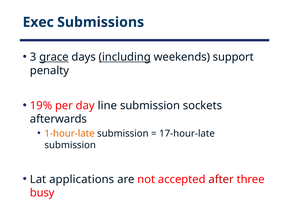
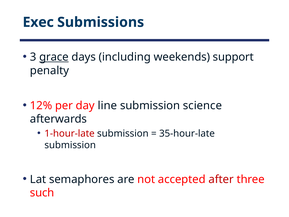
including underline: present -> none
19%: 19% -> 12%
sockets: sockets -> science
1-hour-late colour: orange -> red
17-hour-late: 17-hour-late -> 35-hour-late
applications: applications -> semaphores
busy: busy -> such
